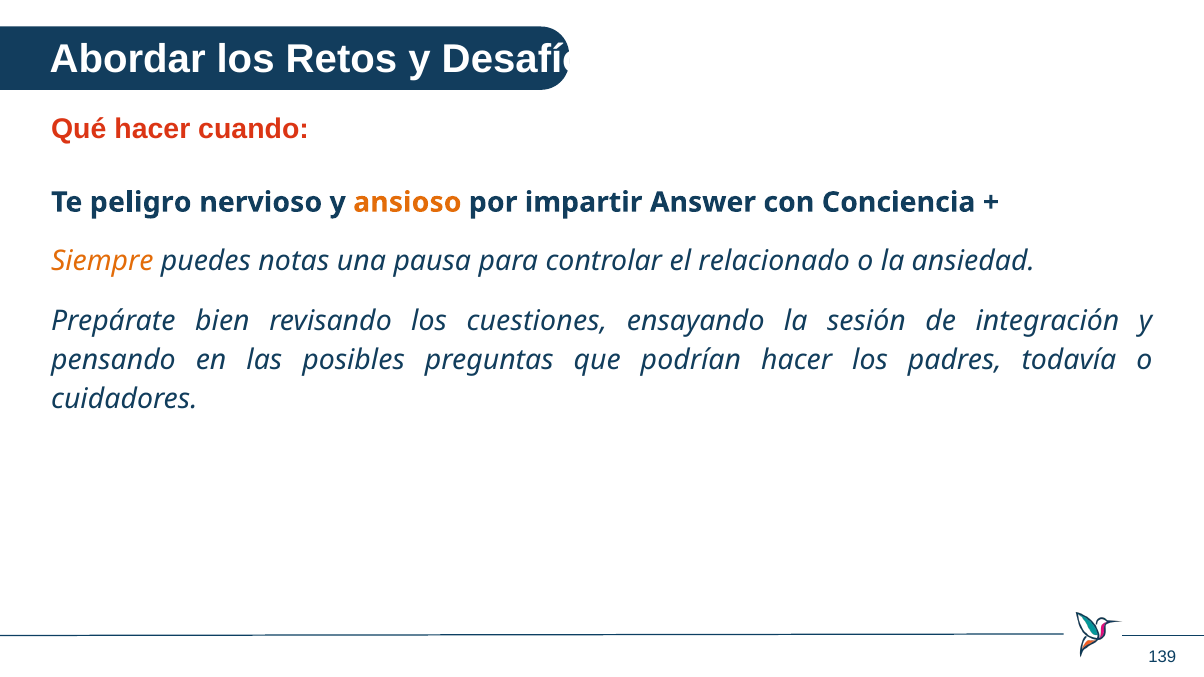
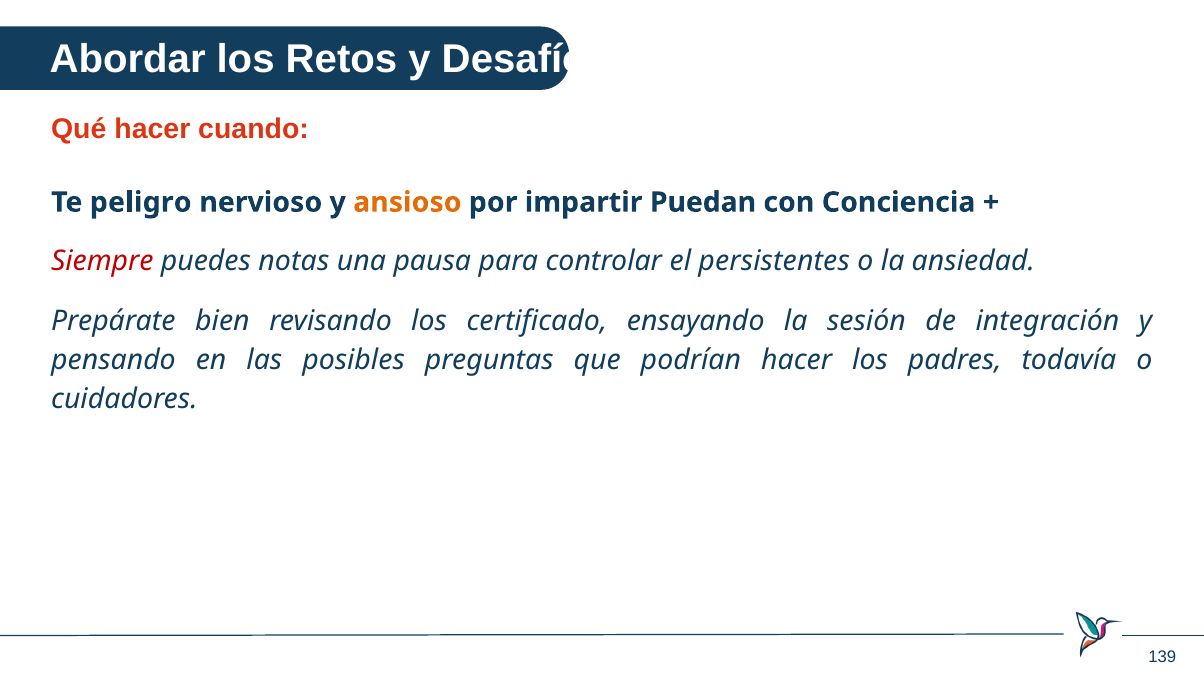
Answer: Answer -> Puedan
Siempre colour: orange -> red
relacionado: relacionado -> persistentes
cuestiones: cuestiones -> certificado
